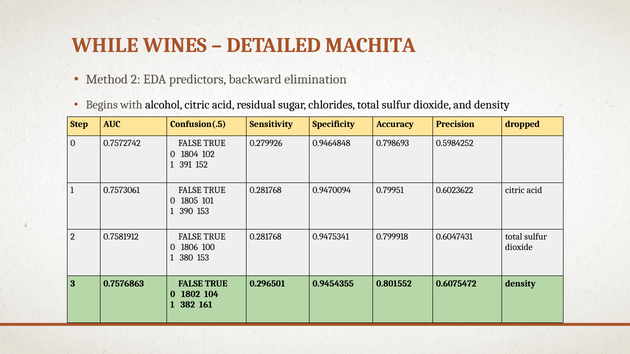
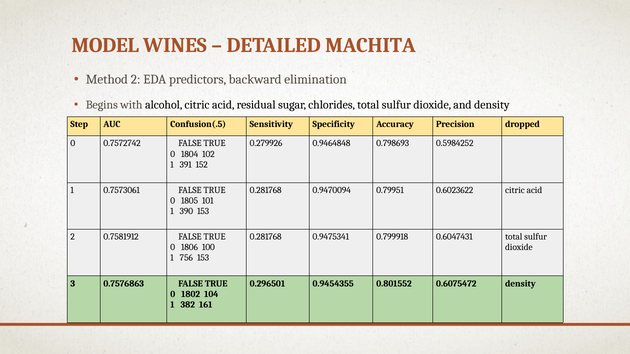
WHILE: WHILE -> MODEL
380: 380 -> 756
